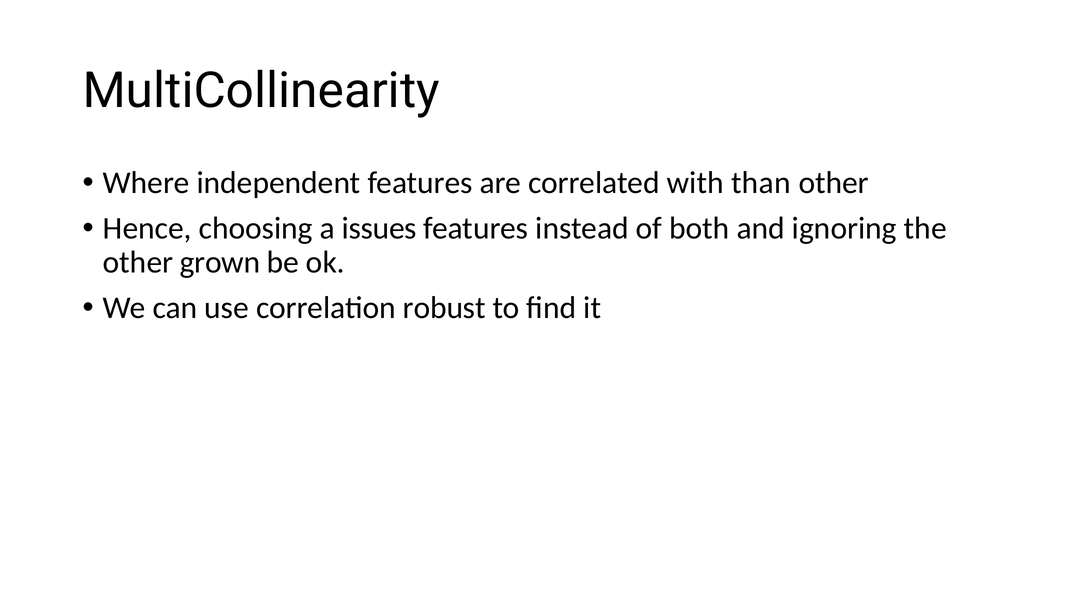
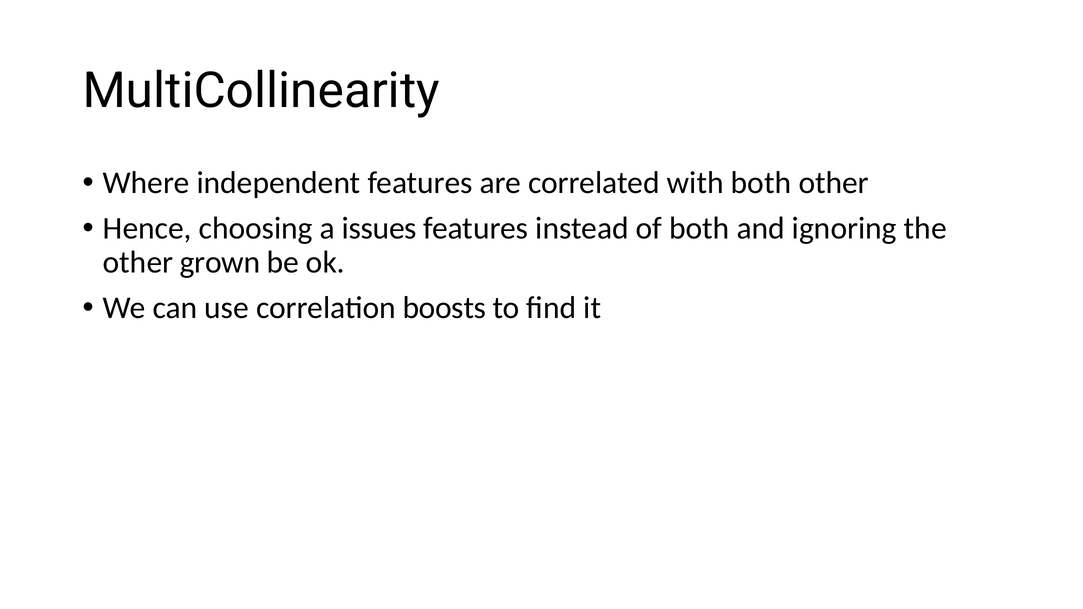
with than: than -> both
robust: robust -> boosts
